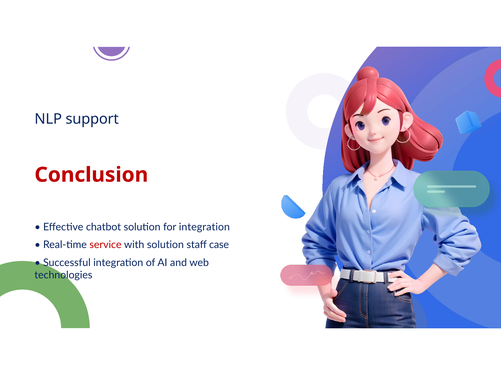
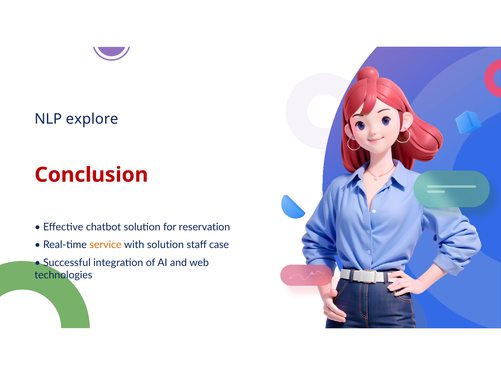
support: support -> explore
for integration: integration -> reservation
service colour: red -> orange
